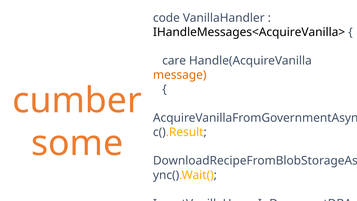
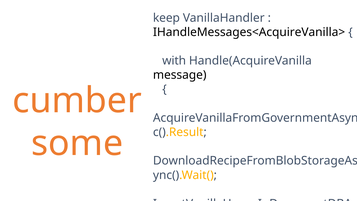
code: code -> keep
care: care -> with
message colour: orange -> black
